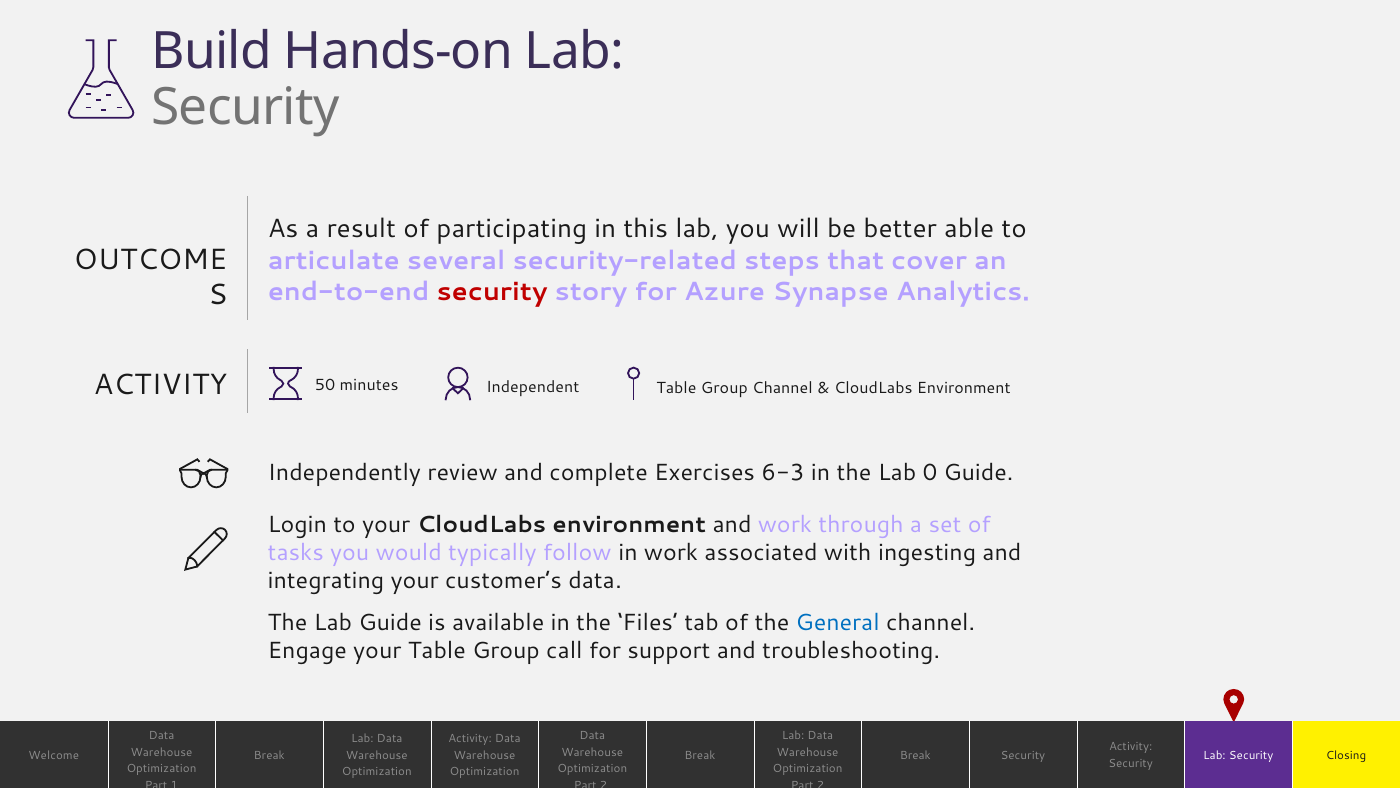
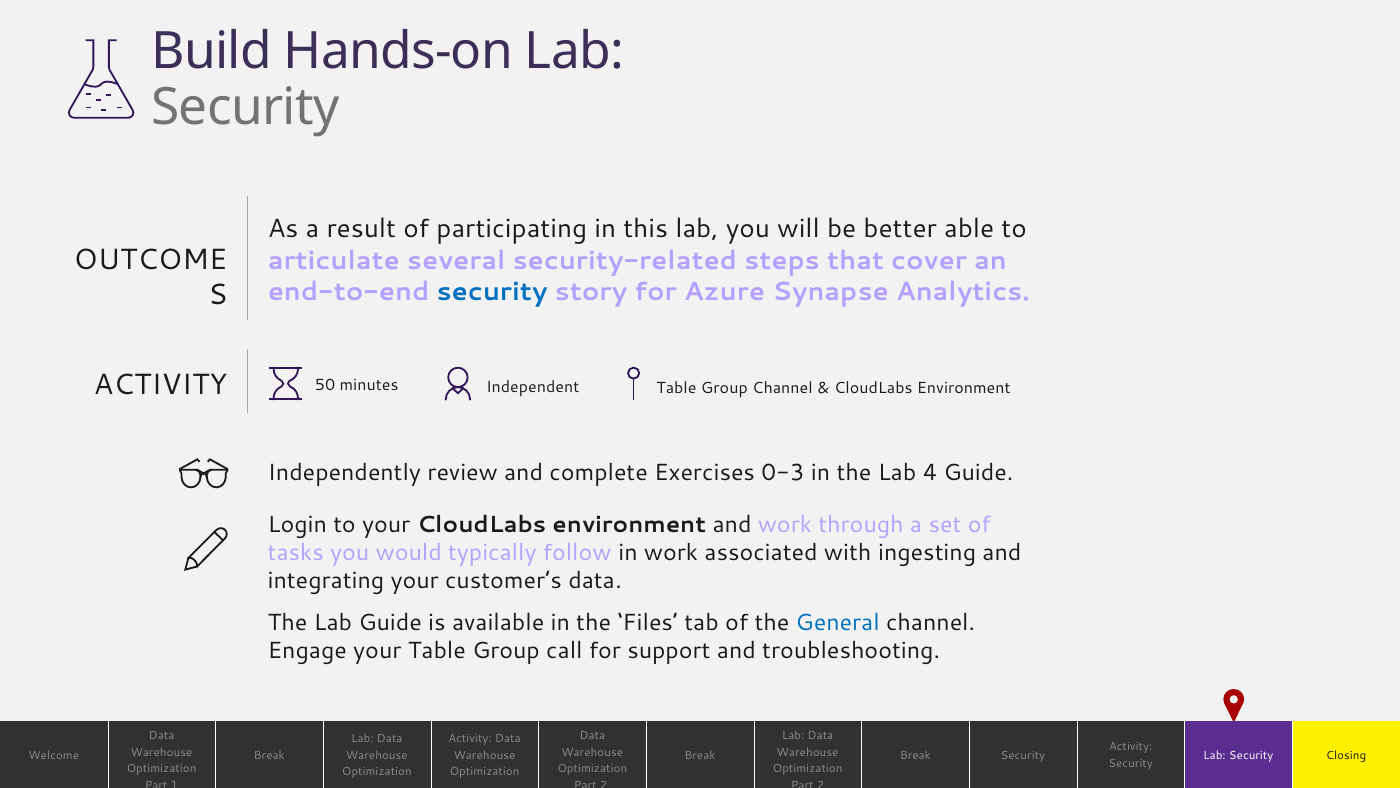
security at (492, 292) colour: red -> blue
6-3: 6-3 -> 0-3
0: 0 -> 4
